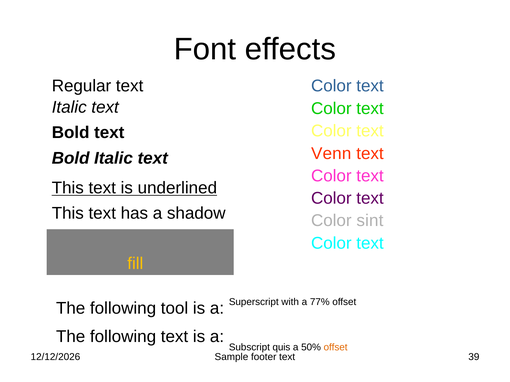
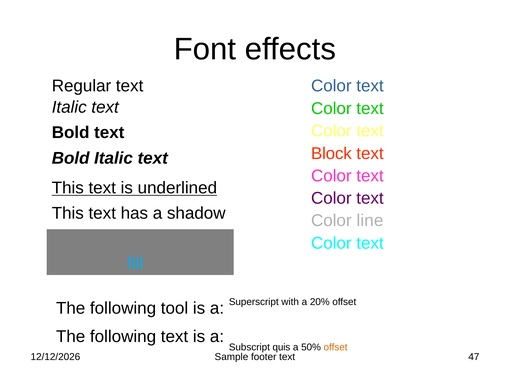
Venn: Venn -> Block
sint: sint -> line
fill colour: yellow -> light blue
77%: 77% -> 20%
39: 39 -> 47
